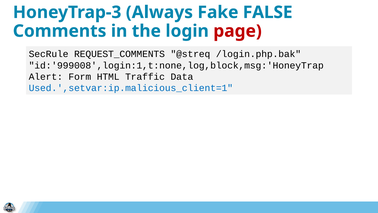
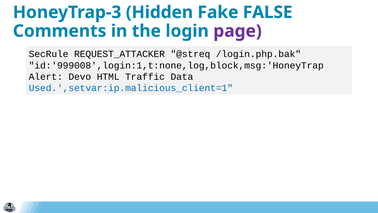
Always: Always -> Hidden
page colour: red -> purple
REQUEST_COMMENTS: REQUEST_COMMENTS -> REQUEST_ATTACKER
Form: Form -> Devo
